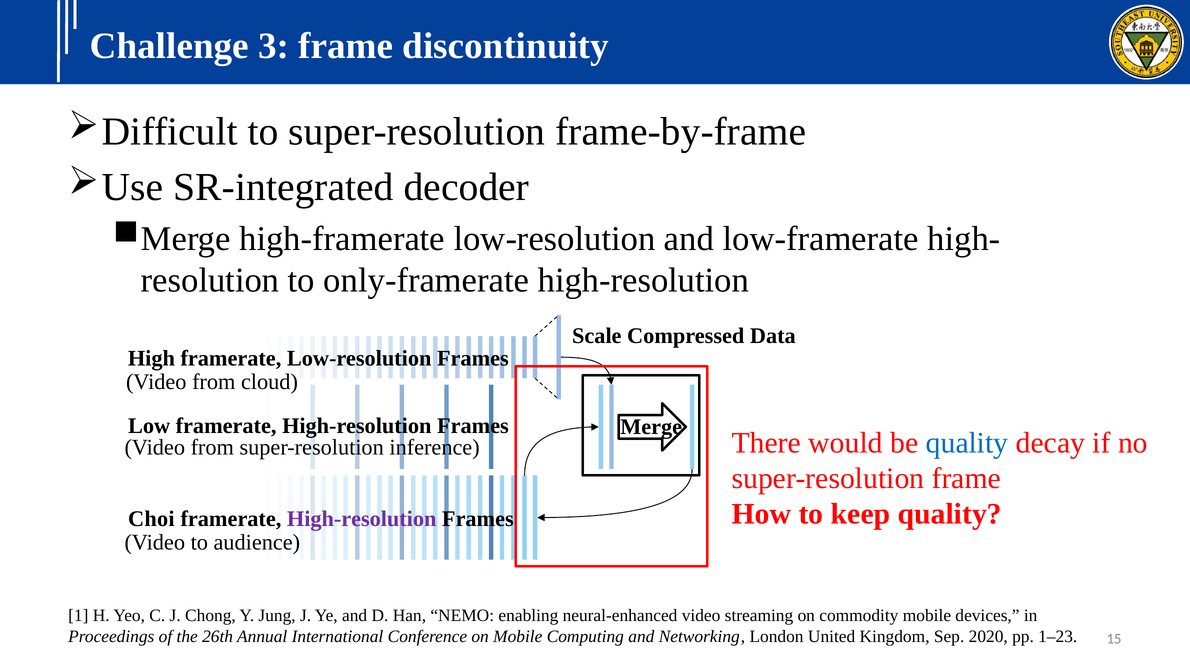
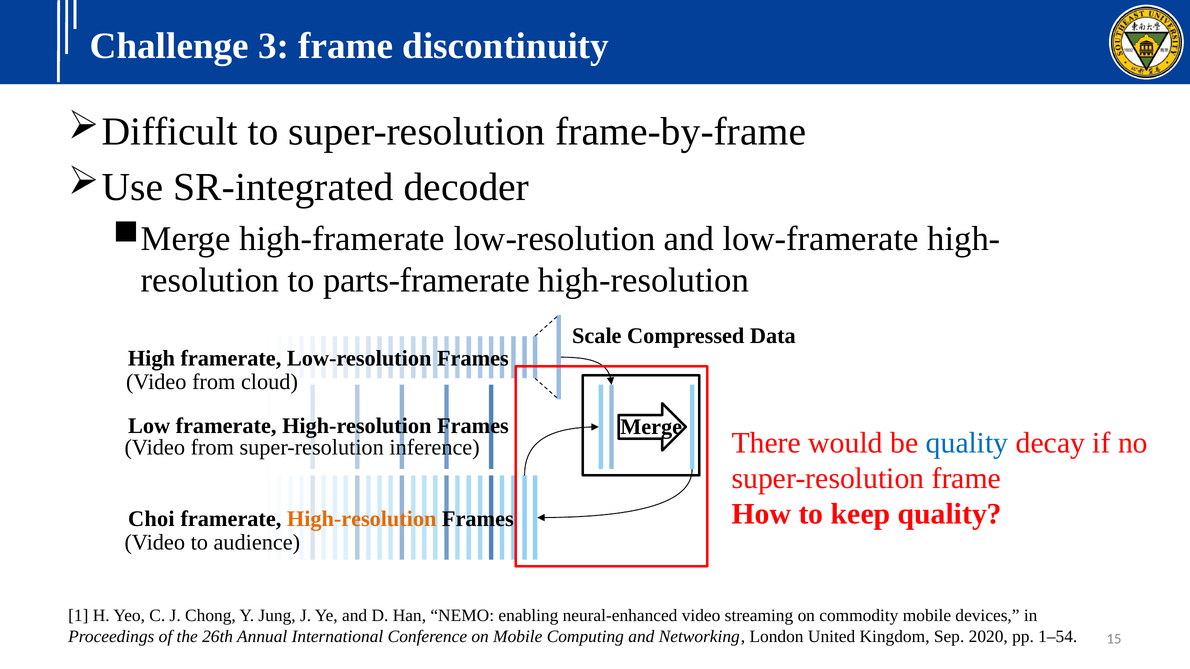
only-framerate: only-framerate -> parts-framerate
High-resolution at (362, 519) colour: purple -> orange
1–23: 1–23 -> 1–54
